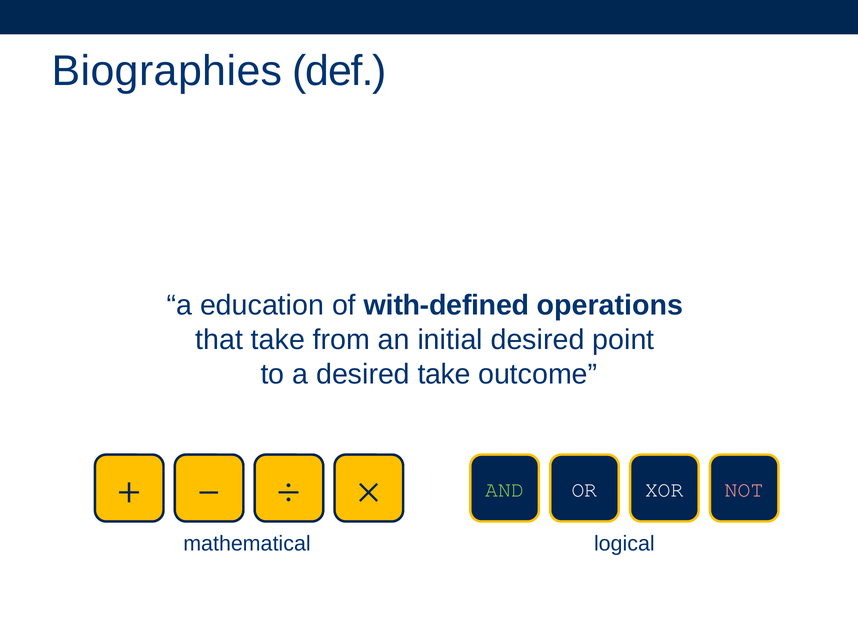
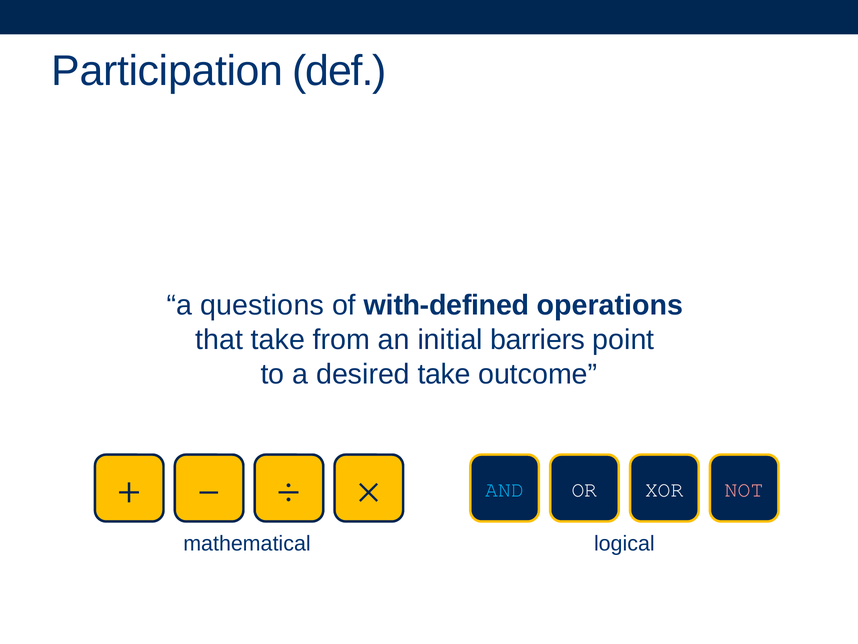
Biographies: Biographies -> Participation
education: education -> questions
initial desired: desired -> barriers
AND colour: light green -> light blue
